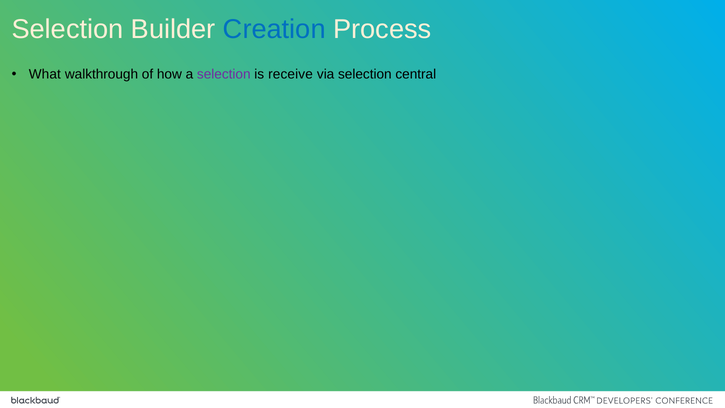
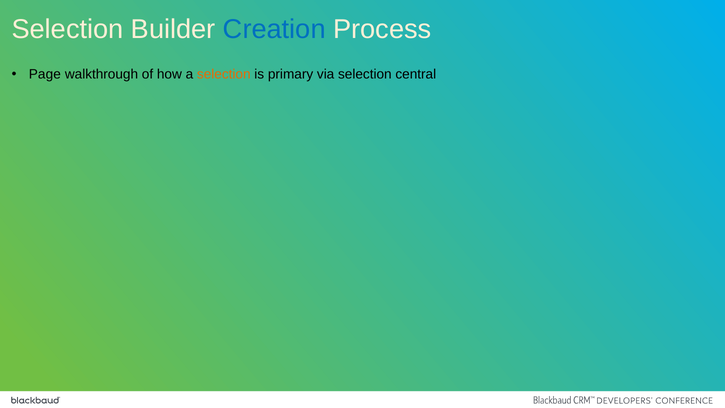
What: What -> Page
selection at (224, 74) colour: purple -> orange
receive: receive -> primary
